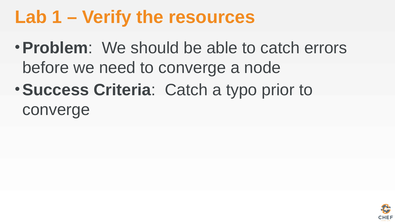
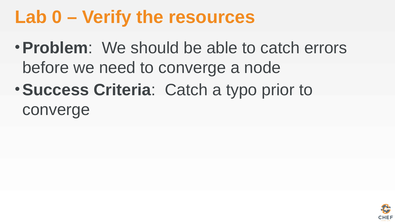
1: 1 -> 0
